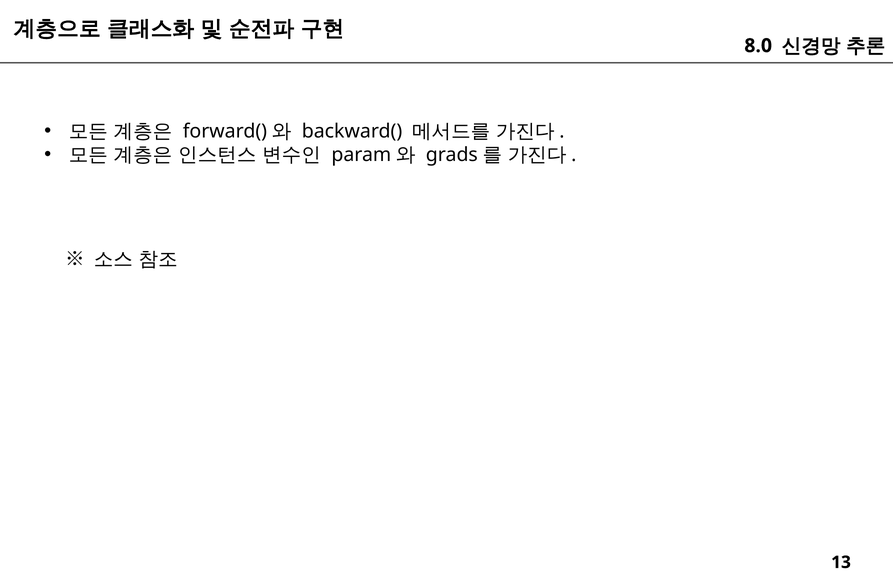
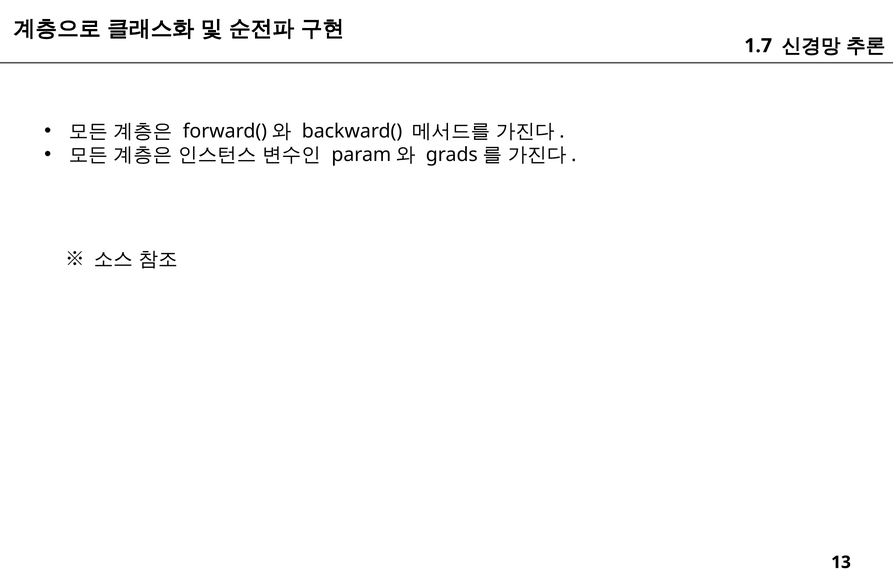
8.0: 8.0 -> 1.7
